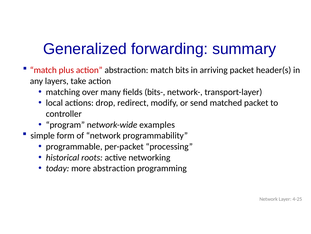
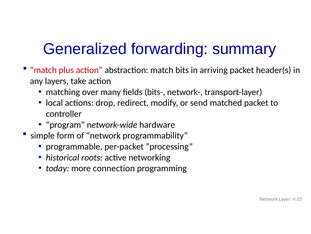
examples: examples -> hardware
more abstraction: abstraction -> connection
